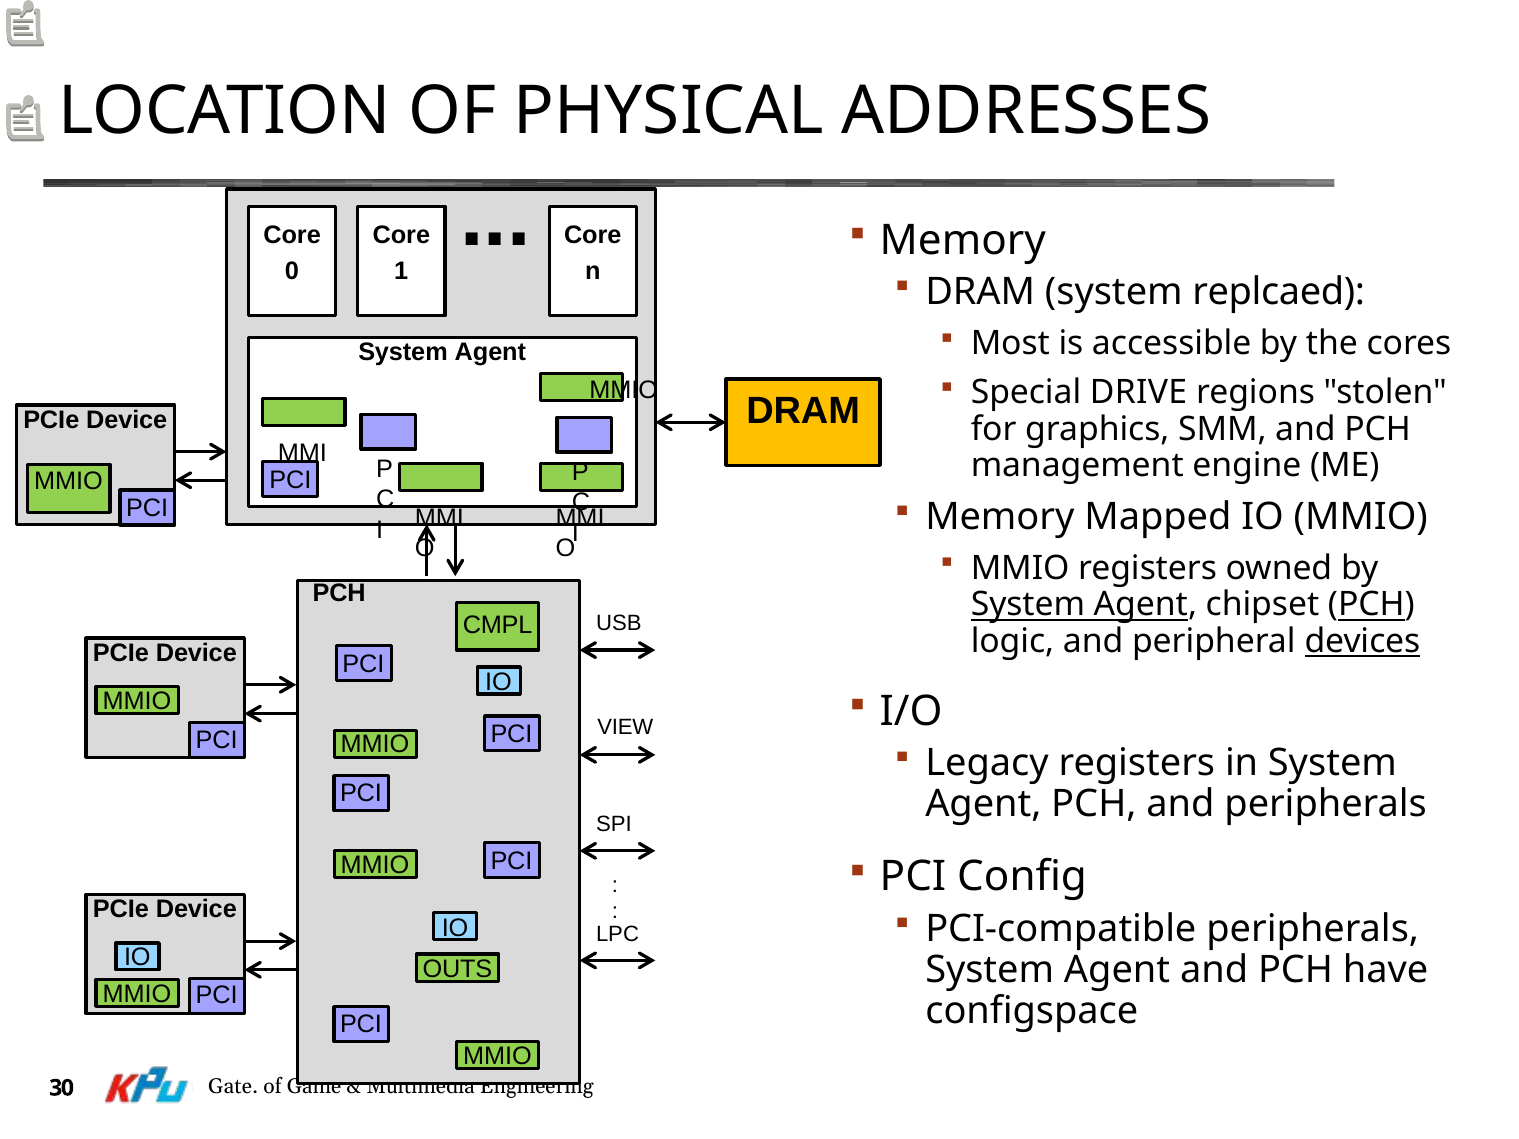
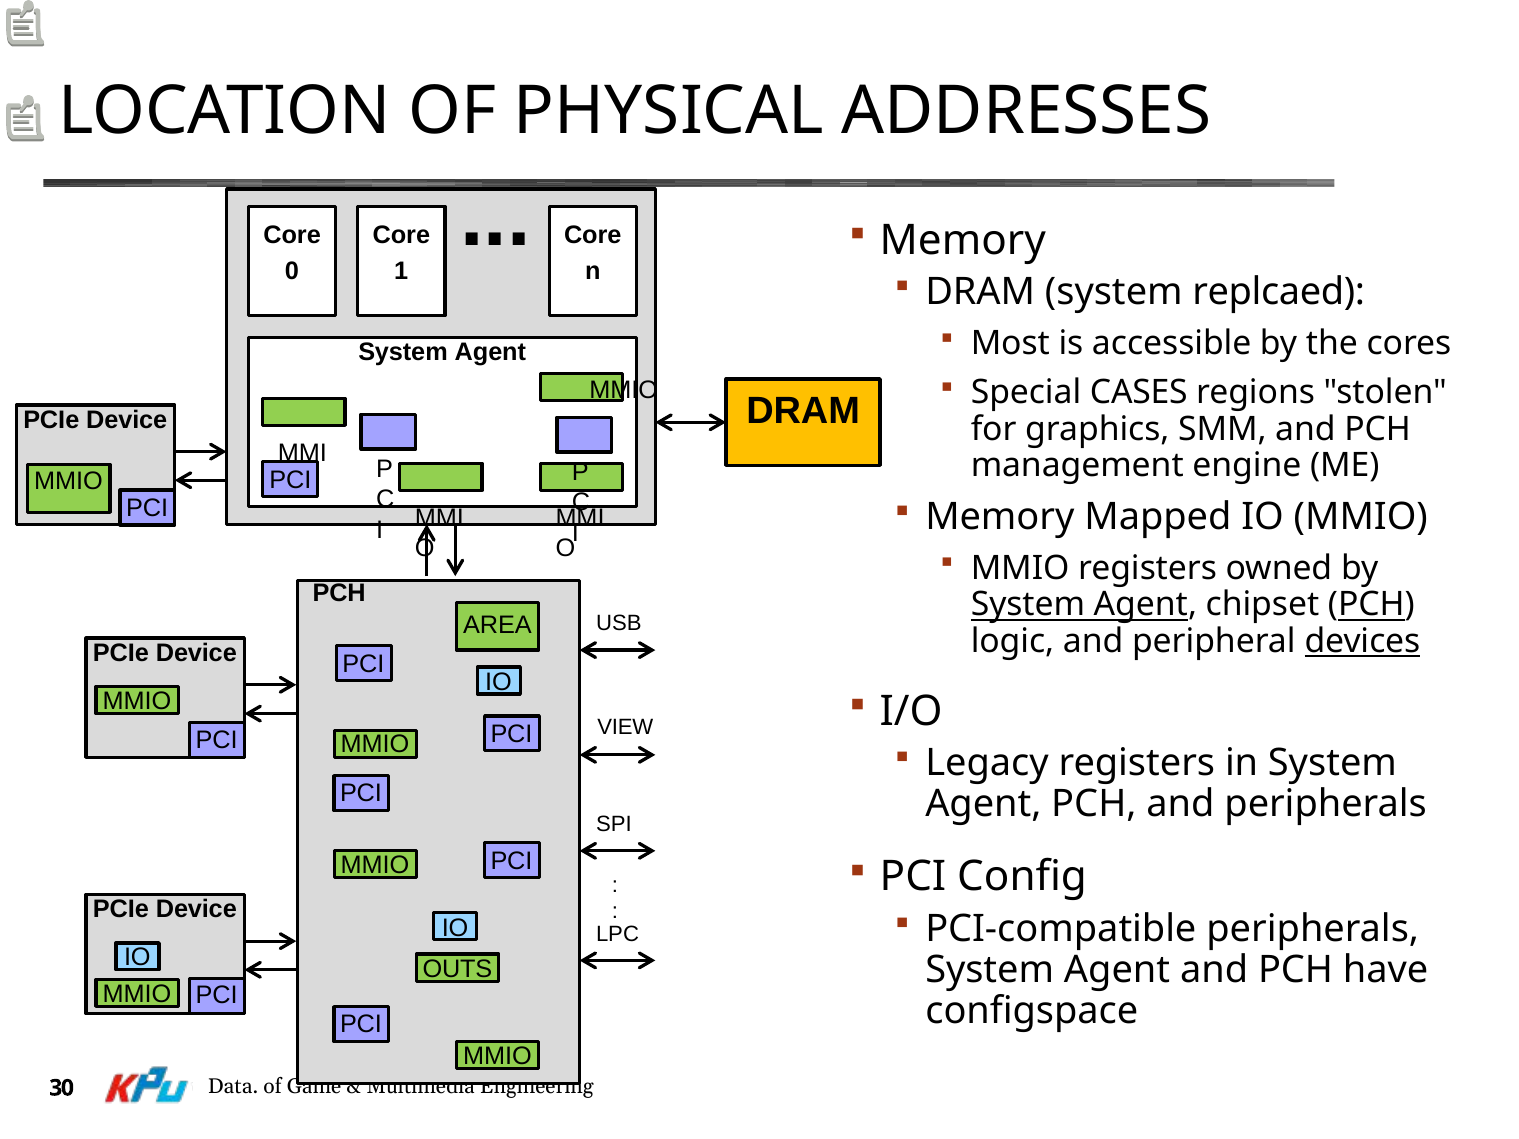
DRIVE: DRIVE -> CASES
CMPL: CMPL -> AREA
Gate: Gate -> Data
